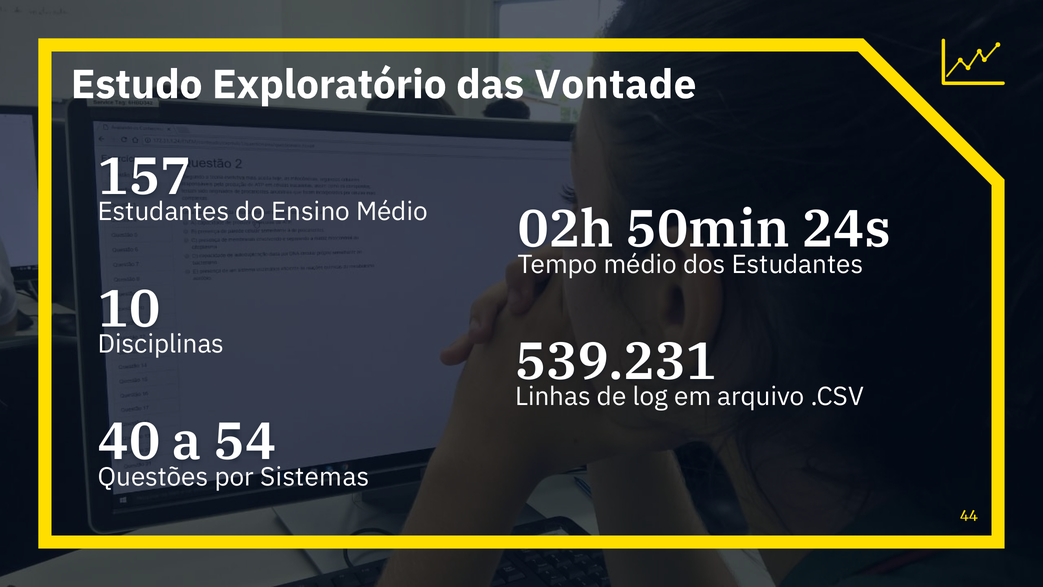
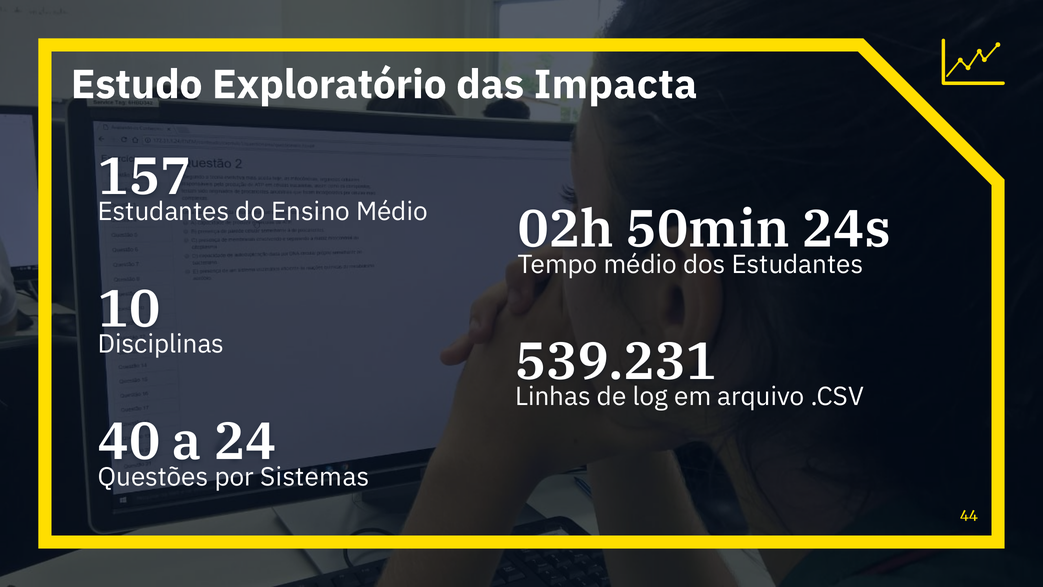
Vontade: Vontade -> Impacta
54: 54 -> 24
